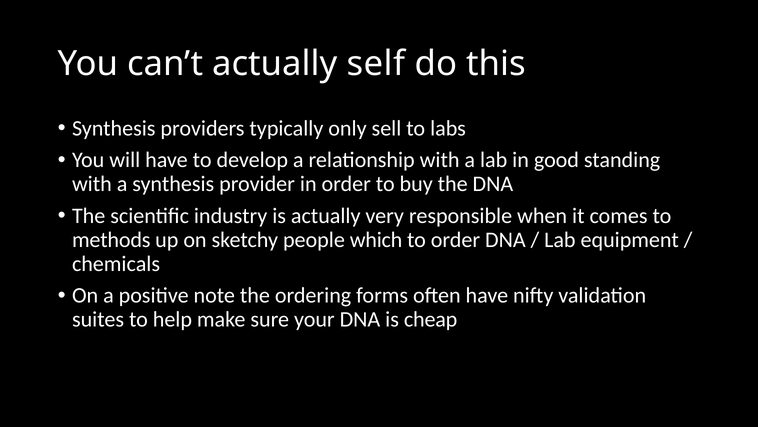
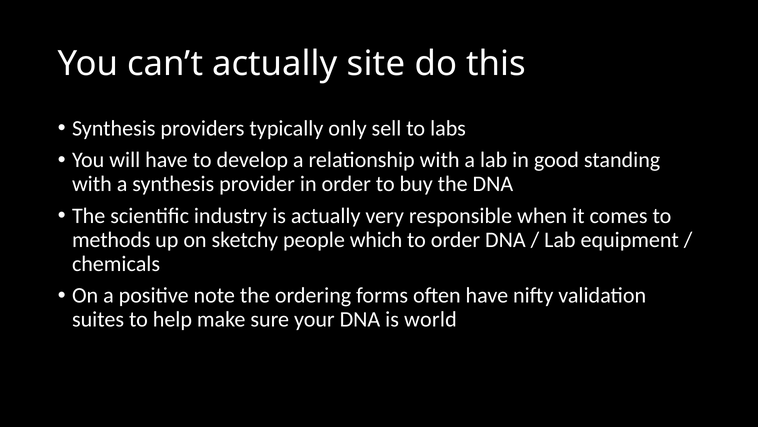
self: self -> site
cheap: cheap -> world
